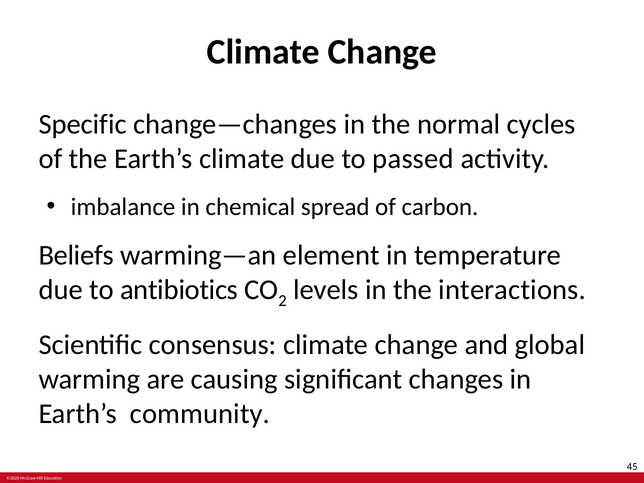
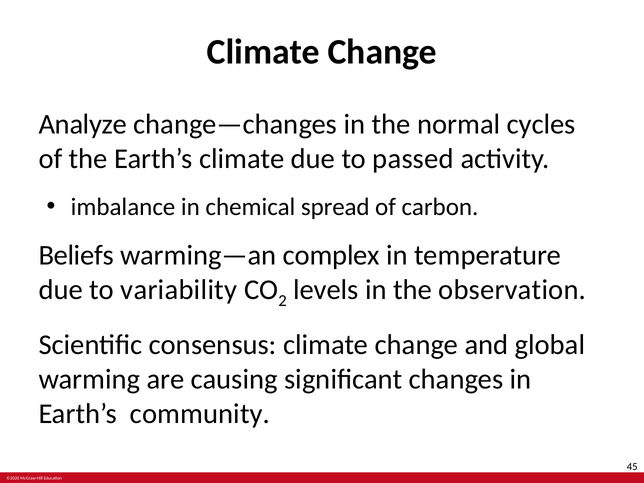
Specific: Specific -> Analyze
element: element -> complex
antibiotics: antibiotics -> variability
interactions: interactions -> observation
